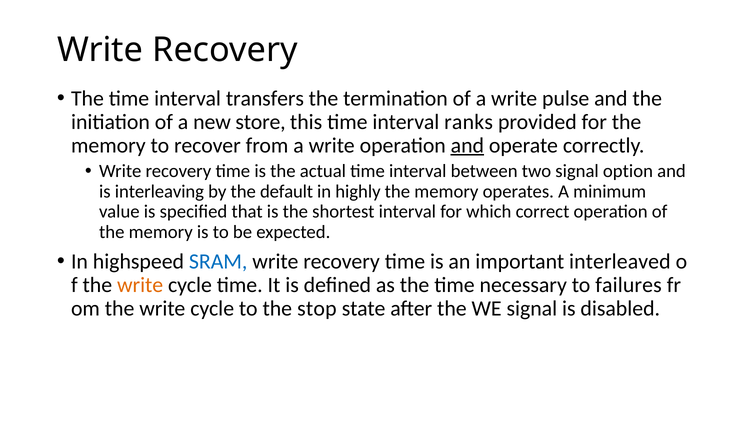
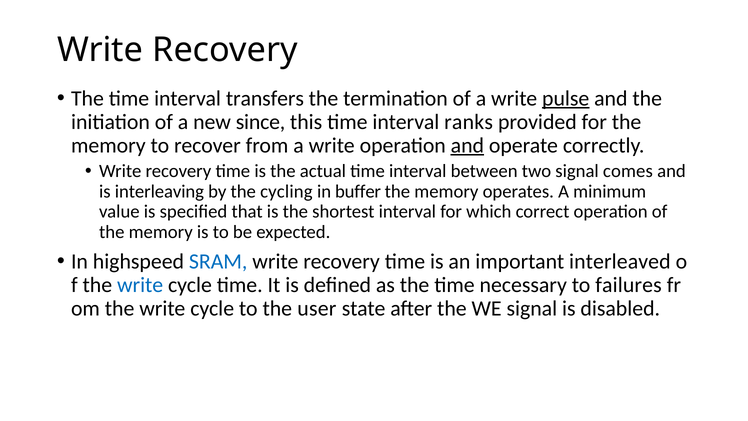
pulse underline: none -> present
store: store -> since
option: option -> comes
default: default -> cycling
highly: highly -> buffer
write at (140, 285) colour: orange -> blue
stop: stop -> user
